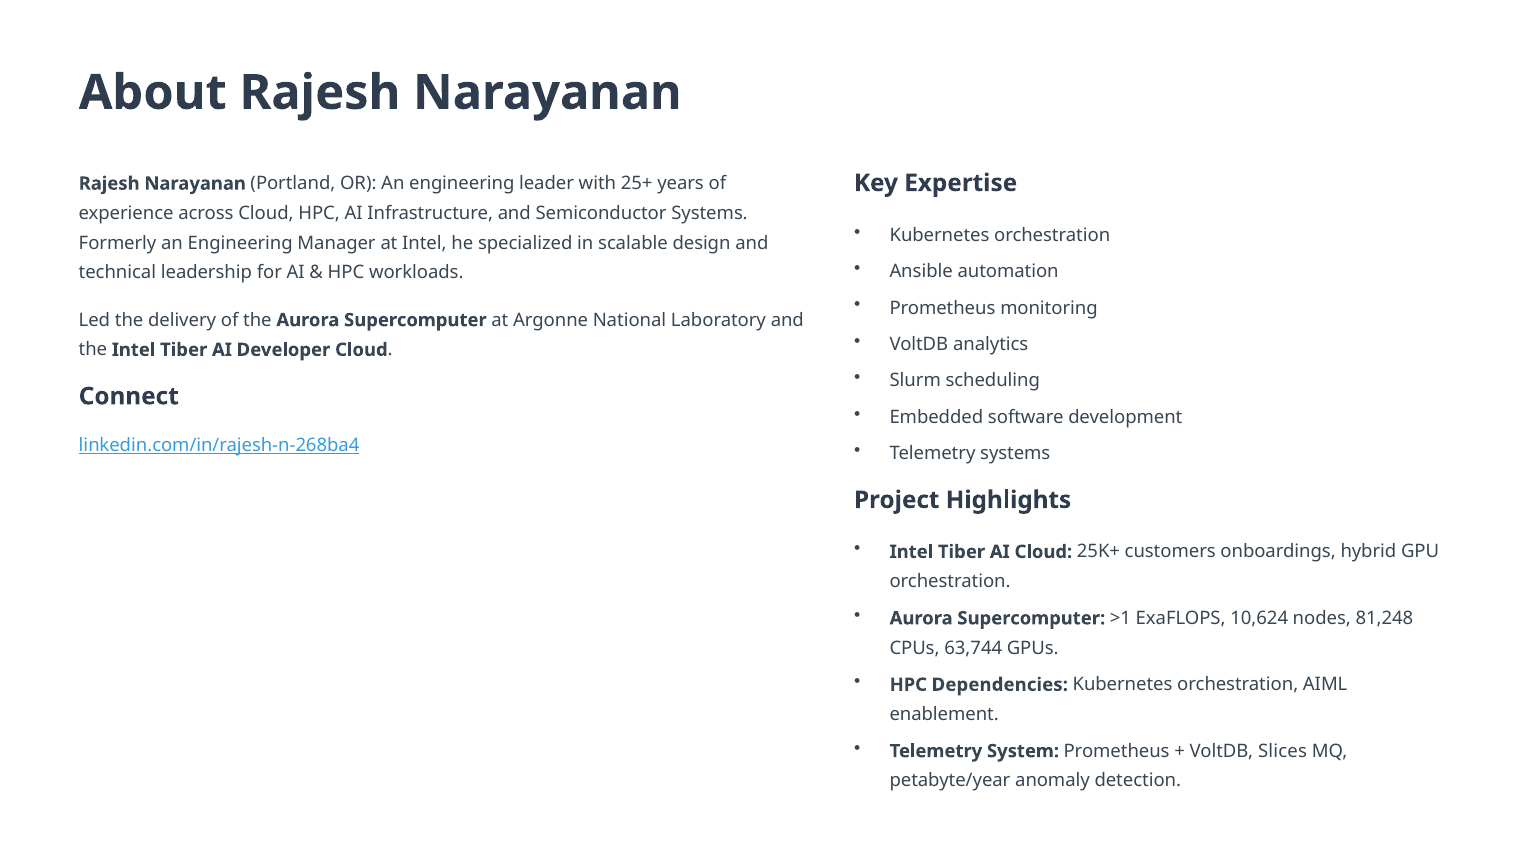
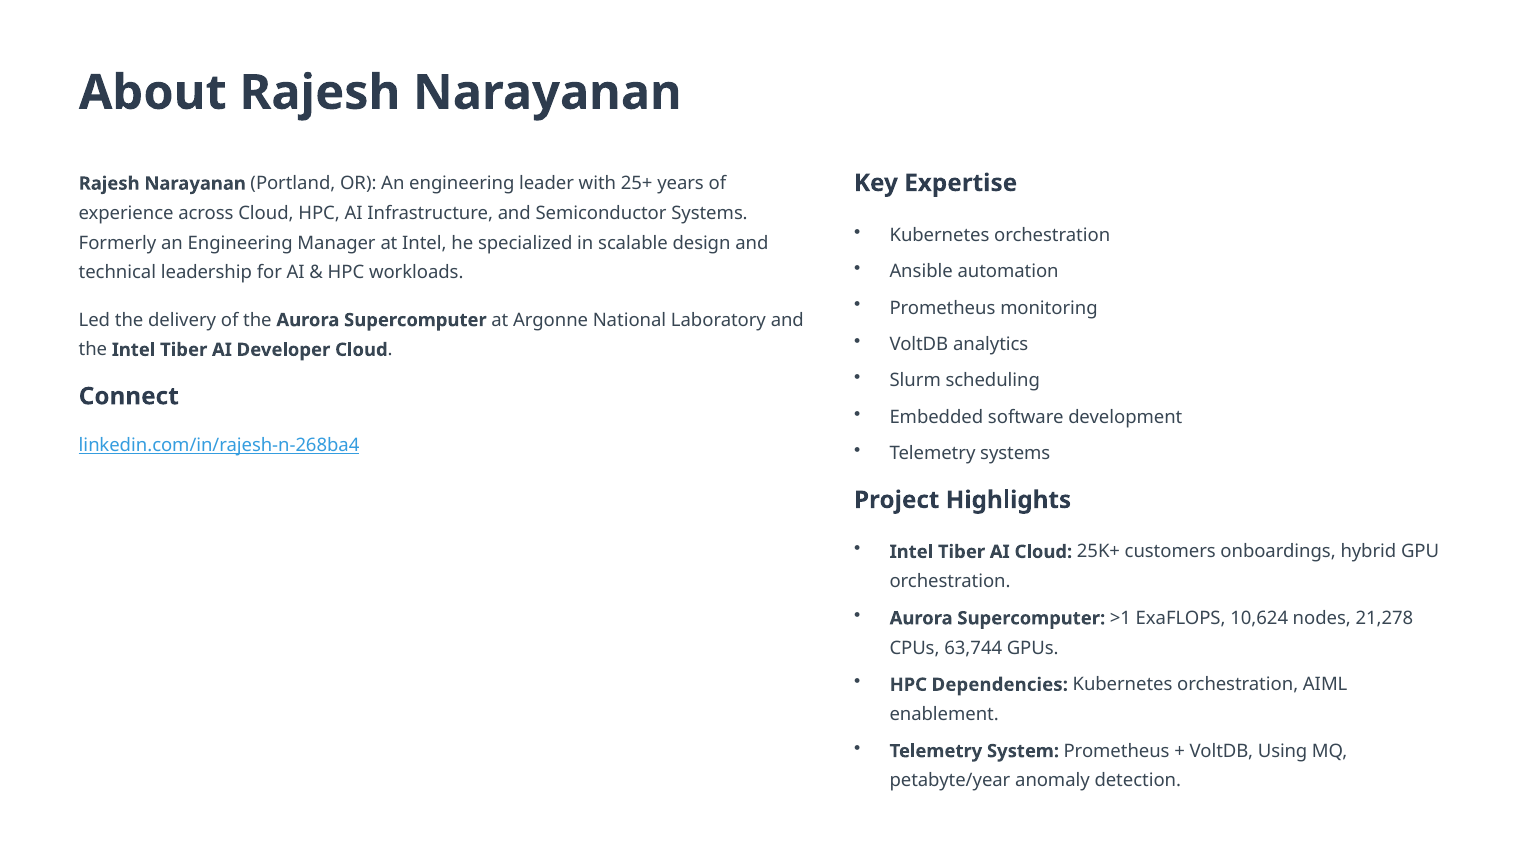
81,248: 81,248 -> 21,278
Slices: Slices -> Using
